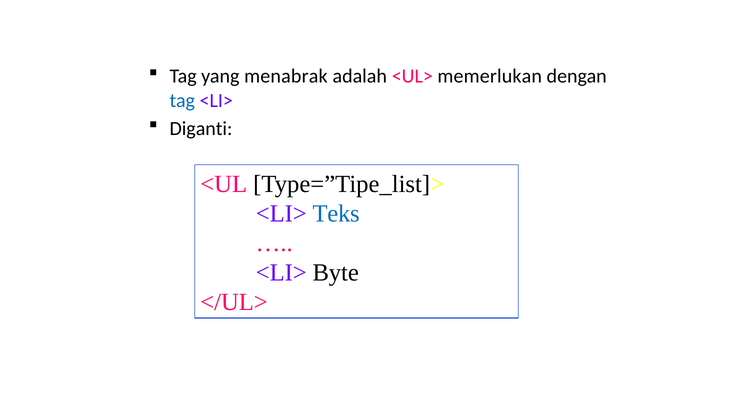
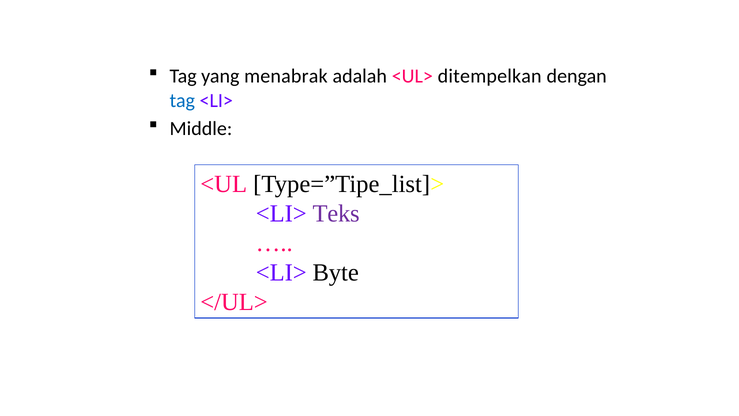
memerlukan: memerlukan -> ditempelkan
Diganti: Diganti -> Middle
Teks colour: blue -> purple
